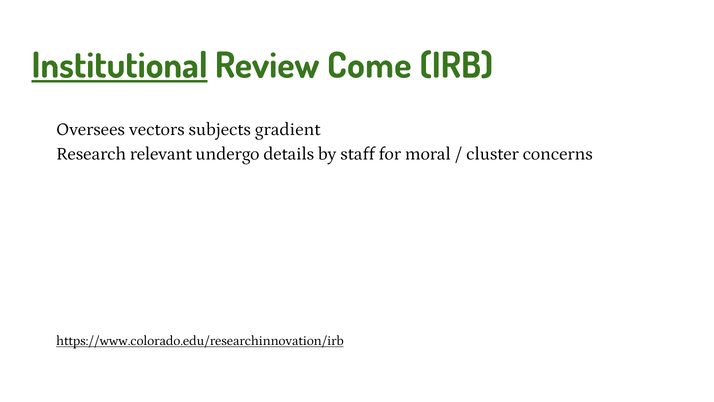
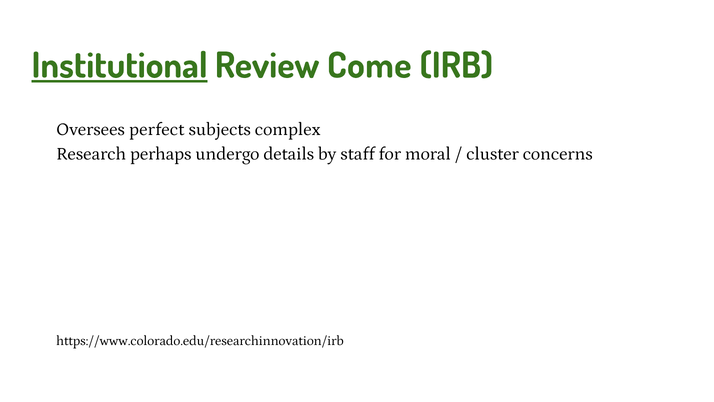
vectors: vectors -> perfect
gradient: gradient -> complex
relevant: relevant -> perhaps
https://www.colorado.edu/researchinnovation/irb underline: present -> none
